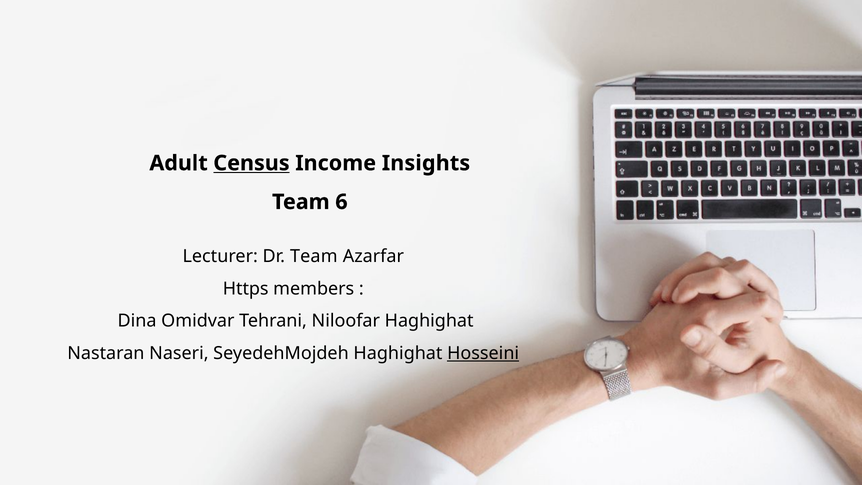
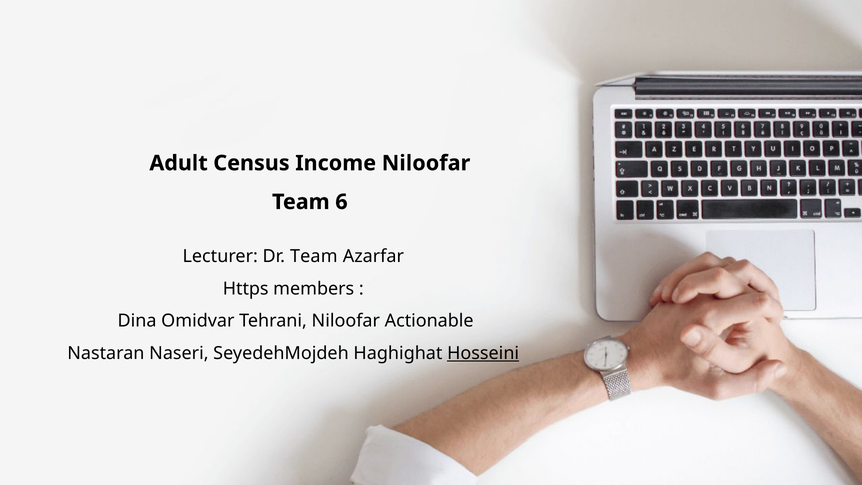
Census underline: present -> none
Income Insights: Insights -> Niloofar
Niloofar Haghighat: Haghighat -> Actionable
